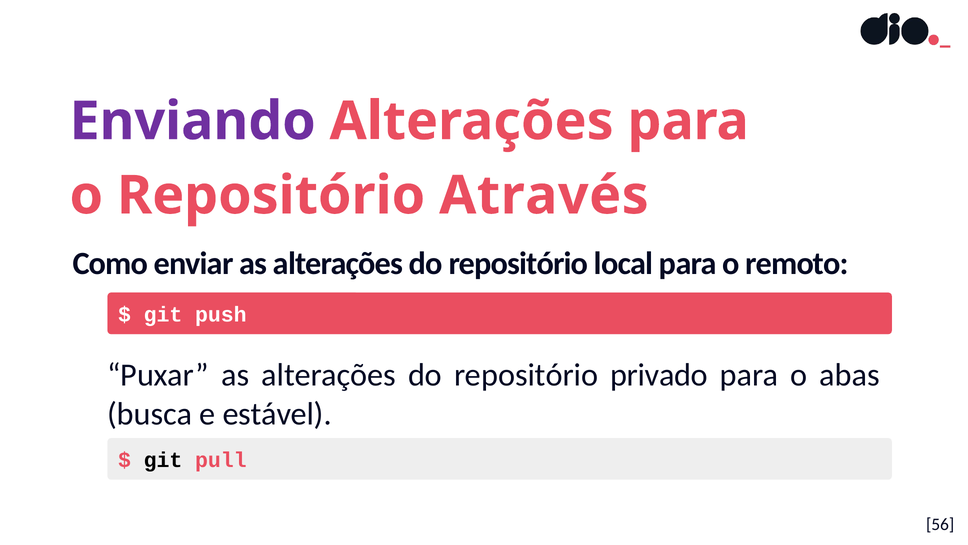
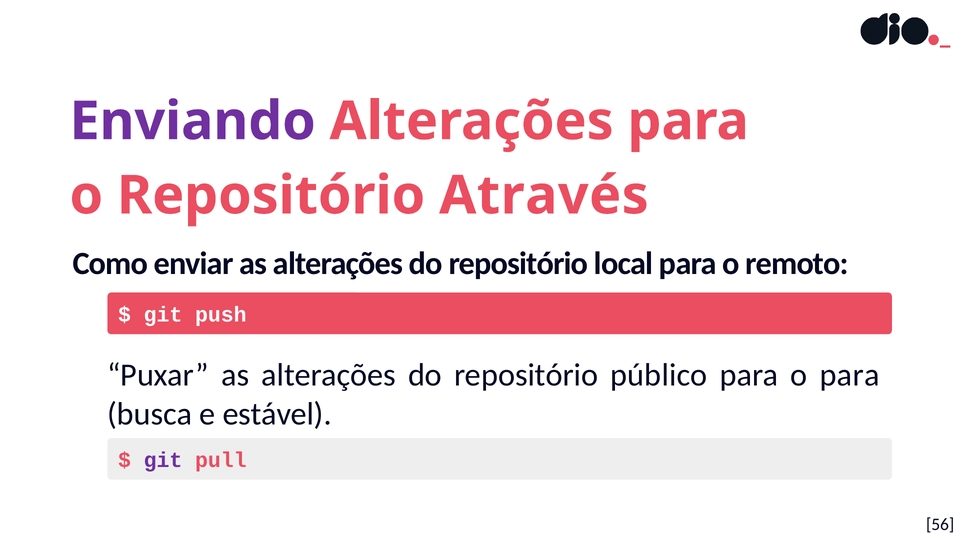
privado: privado -> público
o abas: abas -> para
git at (163, 460) colour: black -> purple
